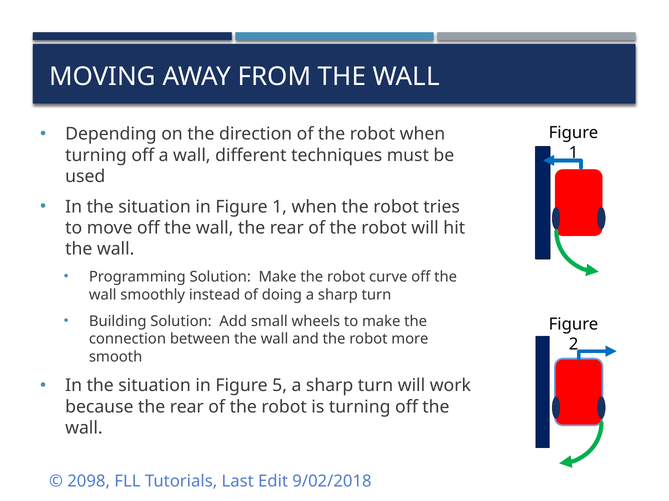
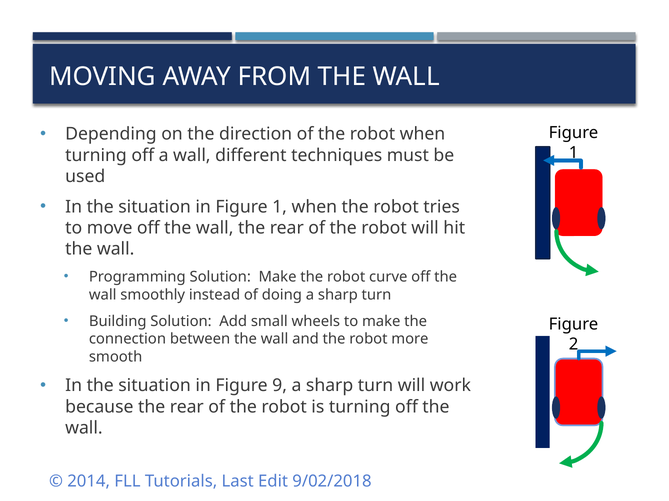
5: 5 -> 9
2098: 2098 -> 2014
